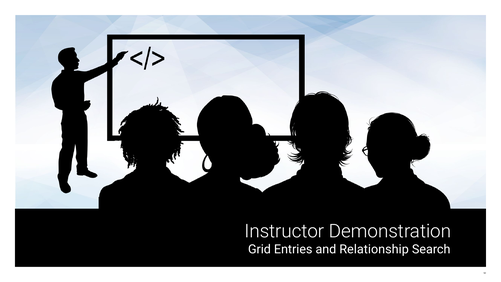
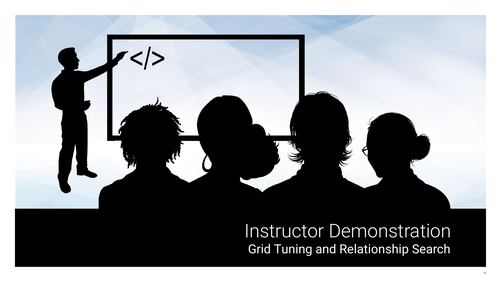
Entries: Entries -> Tuning
